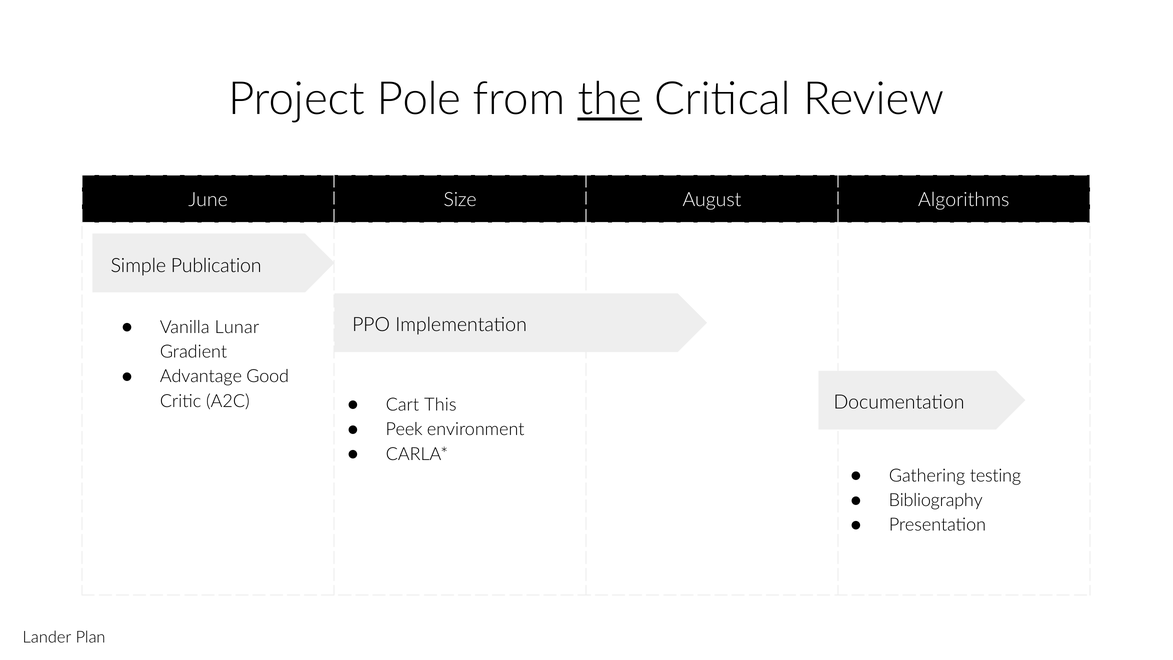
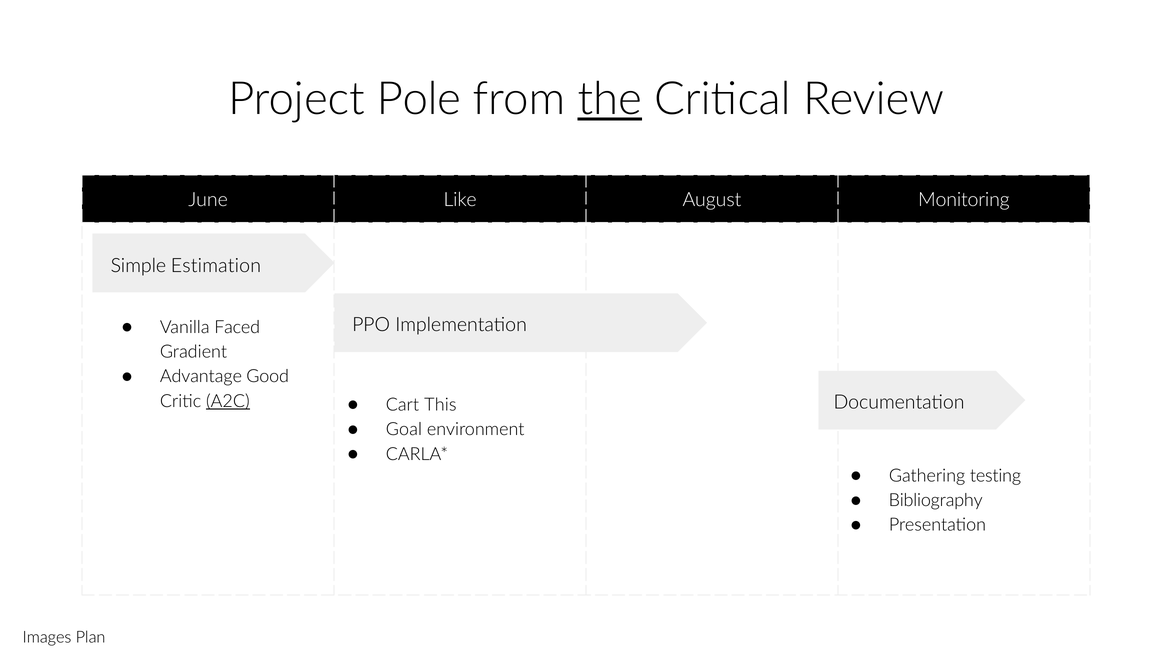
Size: Size -> Like
Algorithms: Algorithms -> Monitoring
Publication: Publication -> Estimation
Lunar: Lunar -> Faced
A2C underline: none -> present
Peek: Peek -> Goal
Lander: Lander -> Images
